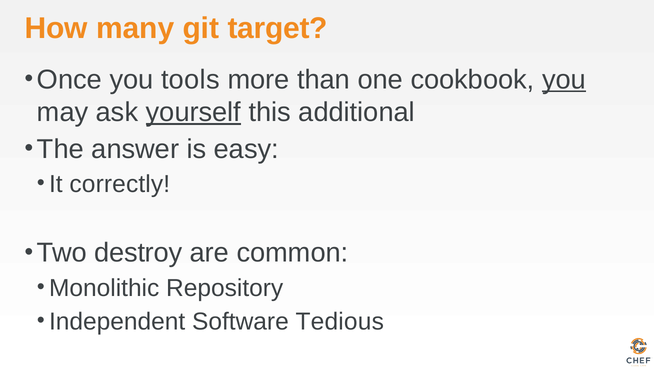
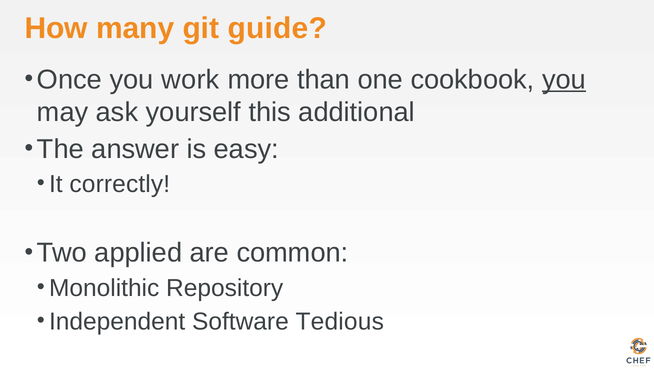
target: target -> guide
tools: tools -> work
yourself underline: present -> none
destroy: destroy -> applied
